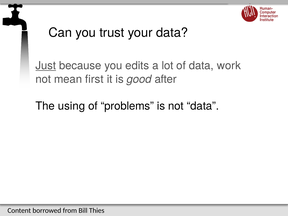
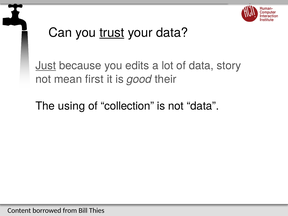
trust underline: none -> present
work: work -> story
after: after -> their
problems: problems -> collection
